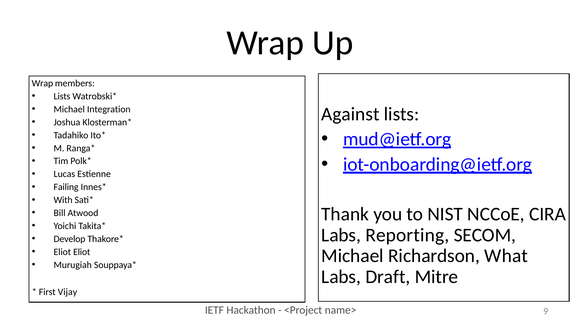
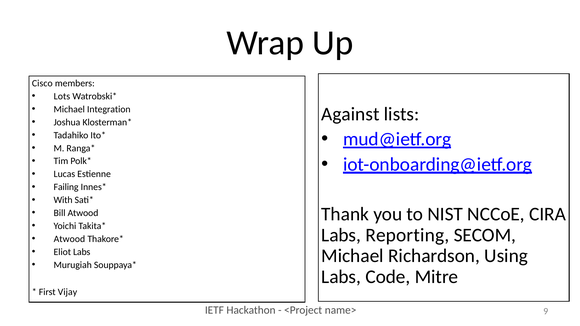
Wrap at (42, 83): Wrap -> Cisco
Lists at (62, 96): Lists -> Lots
Develop at (70, 239): Develop -> Atwood
Eliot Eliot: Eliot -> Labs
What: What -> Using
Draft: Draft -> Code
